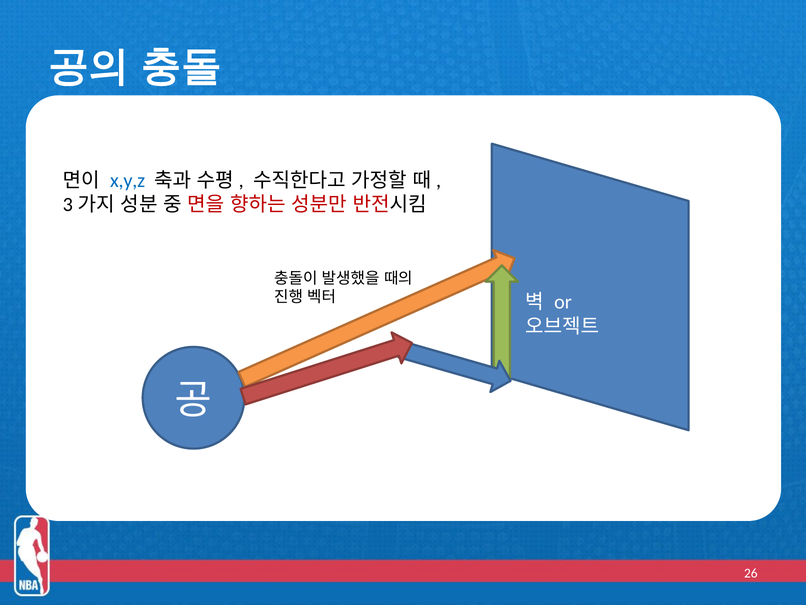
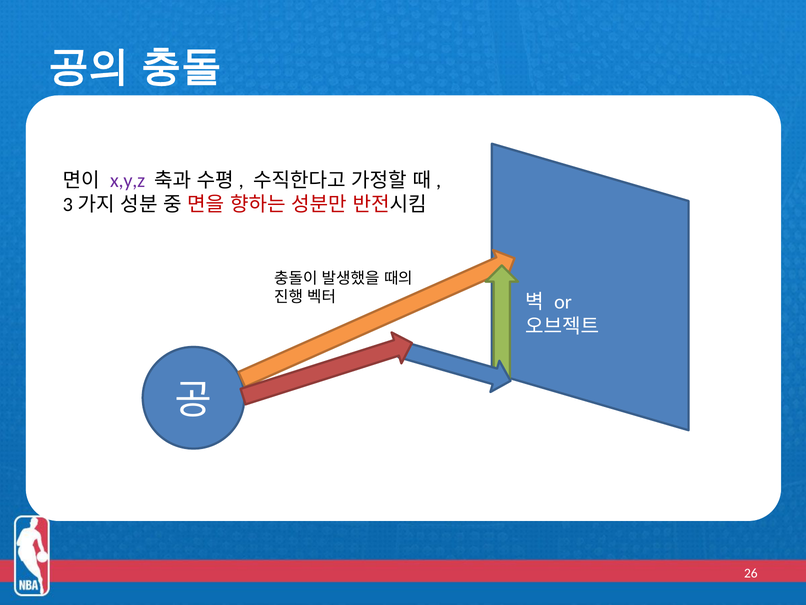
x,y,z colour: blue -> purple
